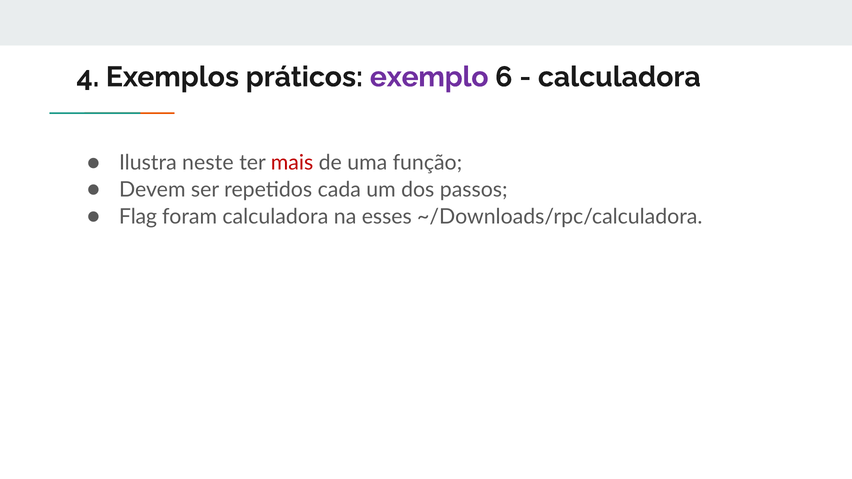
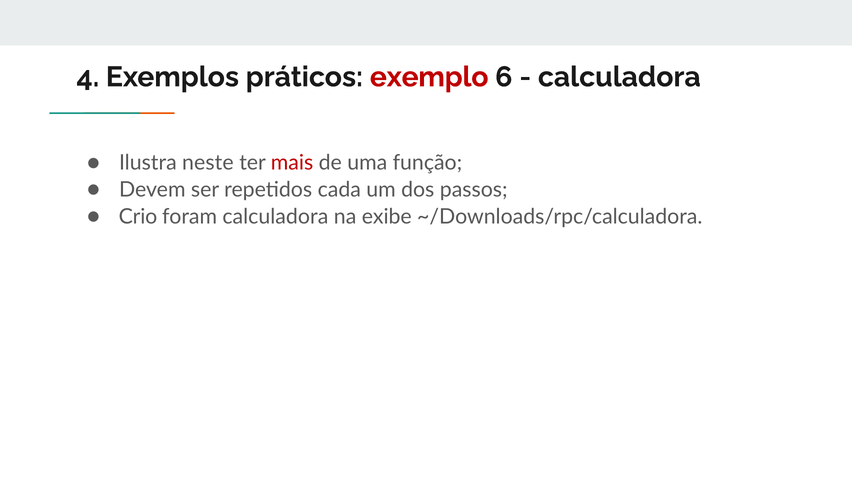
exemplo colour: purple -> red
Flag: Flag -> Crio
esses: esses -> exibe
